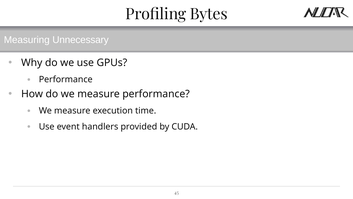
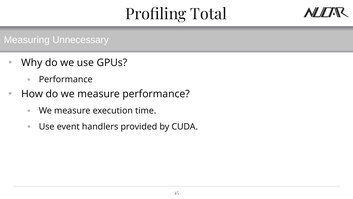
Bytes: Bytes -> Total
